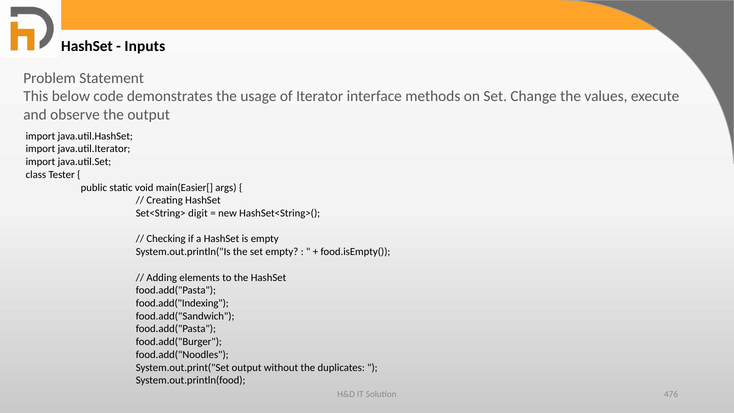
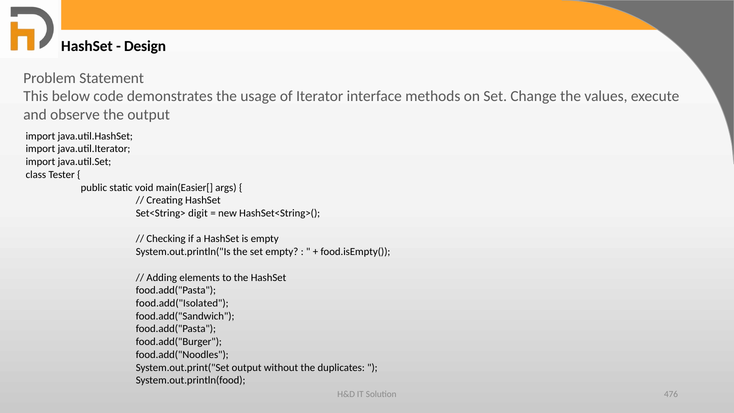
Inputs: Inputs -> Design
food.add("Indexing: food.add("Indexing -> food.add("Isolated
